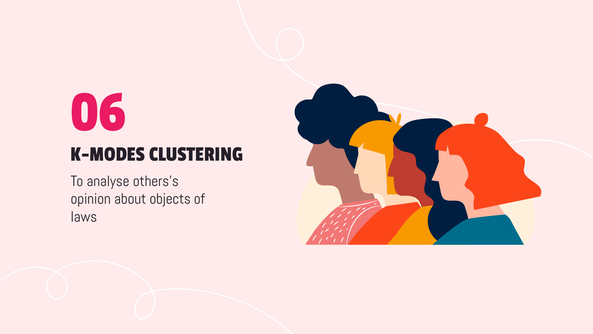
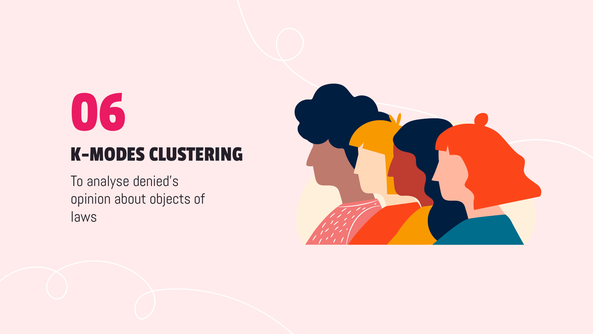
others’s: others’s -> denied’s
